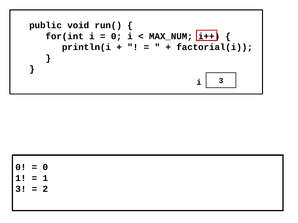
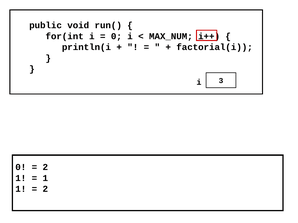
0 at (45, 168): 0 -> 2
3 at (21, 189): 3 -> 1
